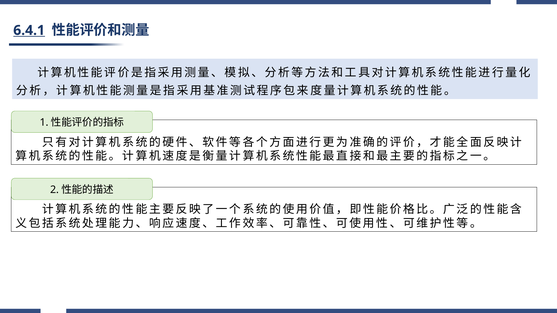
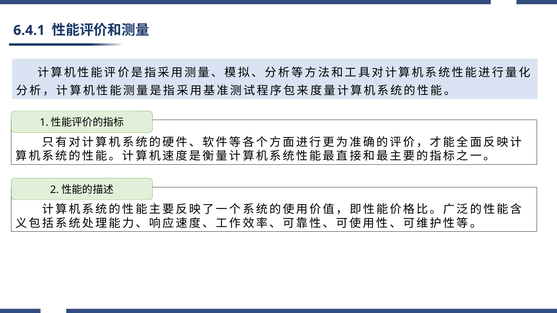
6.4.1 underline: present -> none
